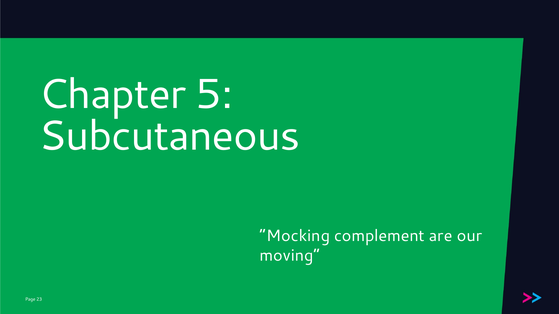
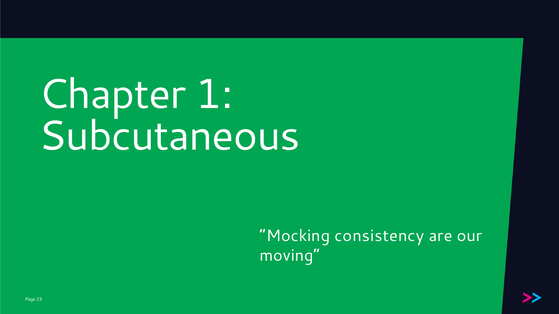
5: 5 -> 1
complement: complement -> consistency
